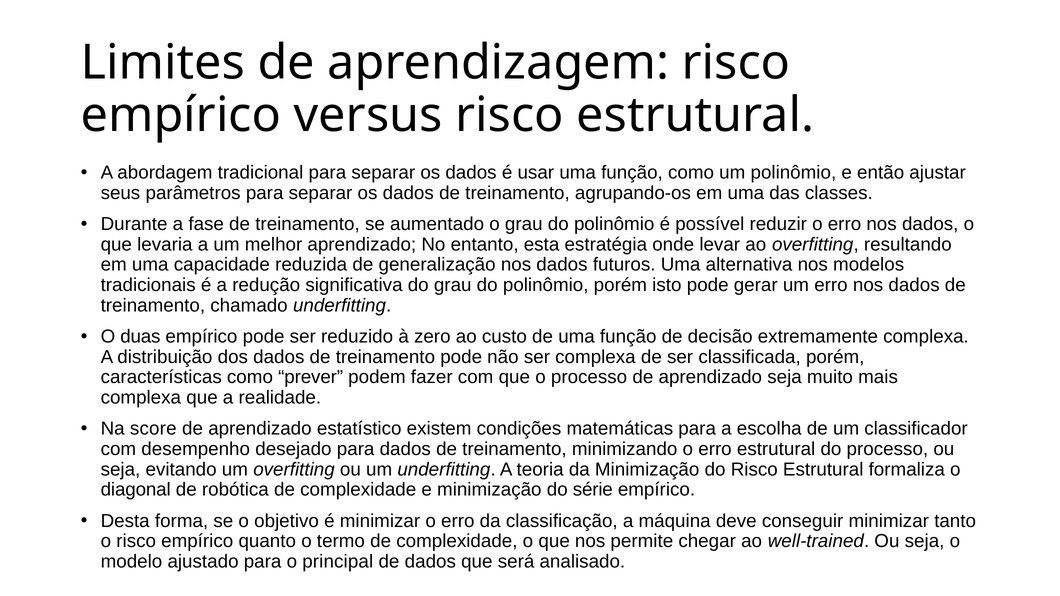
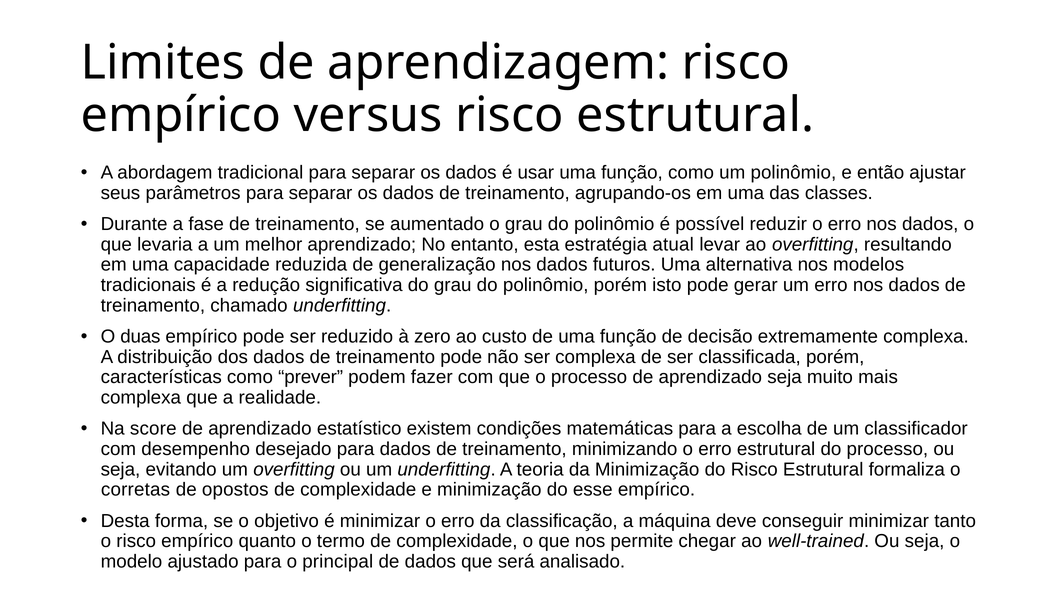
onde: onde -> atual
diagonal: diagonal -> corretas
robótica: robótica -> opostos
série: série -> esse
